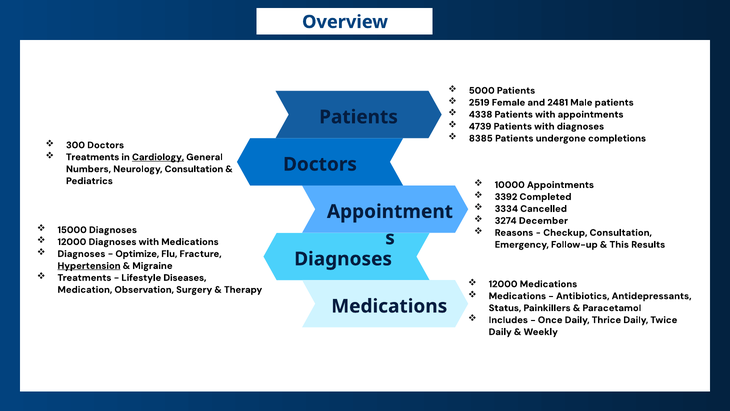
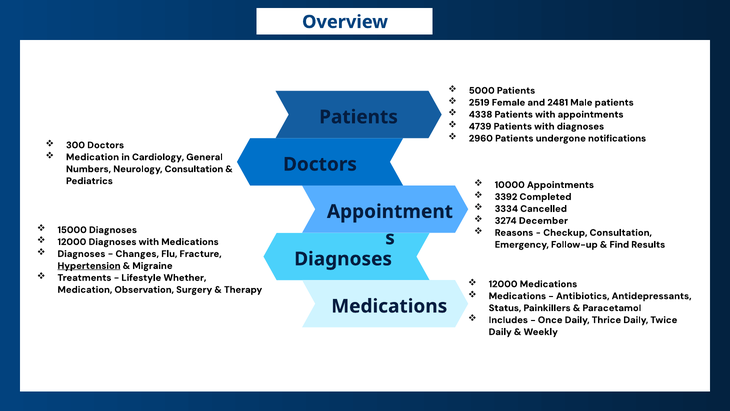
8385: 8385 -> 2960
completions: completions -> notifications
Treatments at (93, 157): Treatments -> Medication
Cardiology underline: present -> none
This: This -> Find
Optimize: Optimize -> Changes
Diseases: Diseases -> Whether
